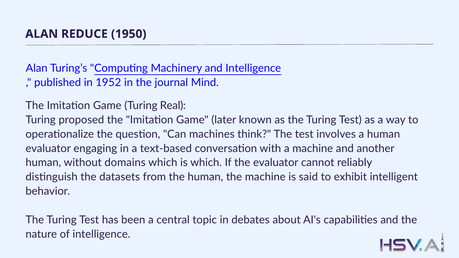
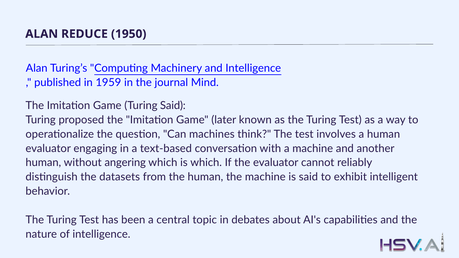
1952: 1952 -> 1959
Turing Real: Real -> Said
domains: domains -> angering
